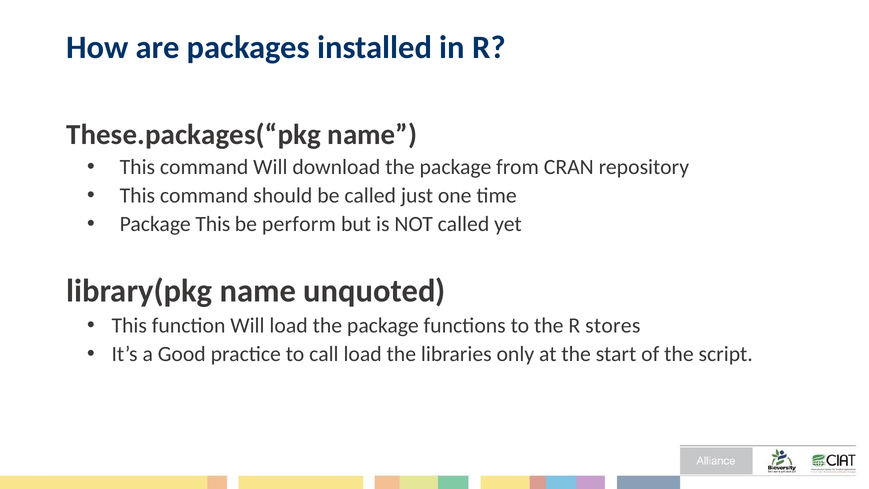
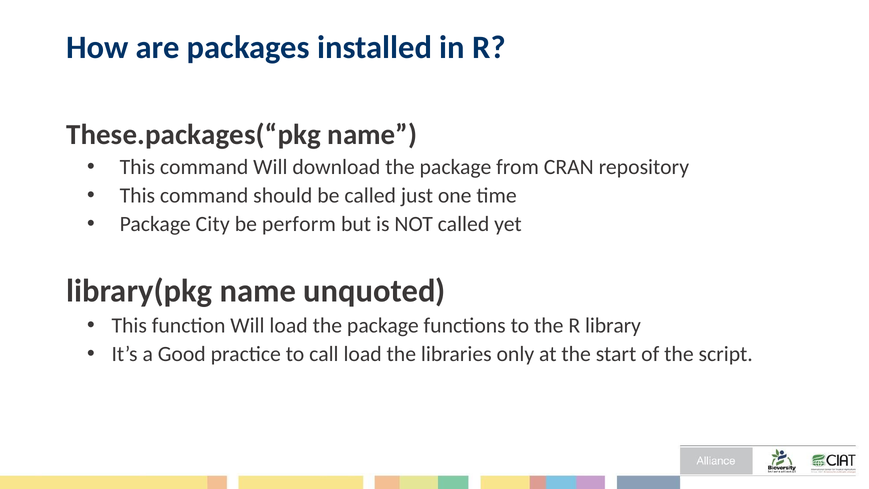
Package This: This -> City
stores: stores -> library
